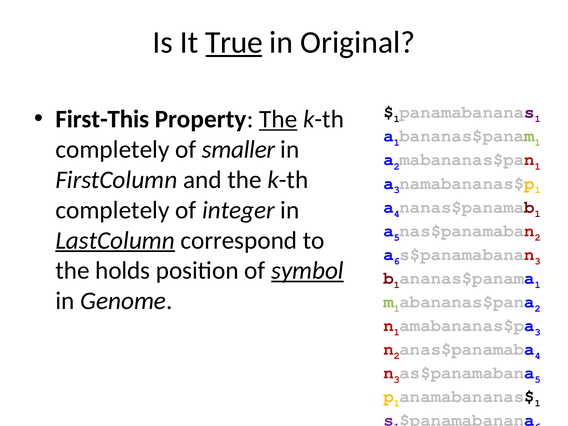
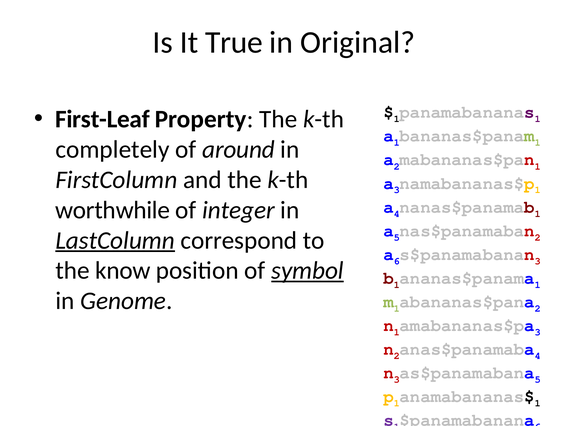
True underline: present -> none
First-This: First-This -> First-Leaf
The at (278, 119) underline: present -> none
smaller: smaller -> around
completely at (112, 210): completely -> worthwhile
holds: holds -> know
